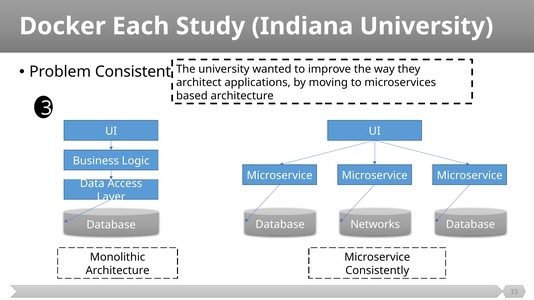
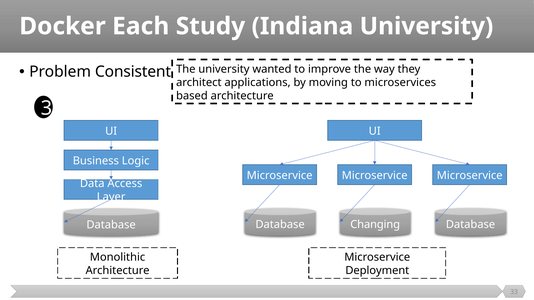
Networks: Networks -> Changing
Consistently: Consistently -> Deployment
